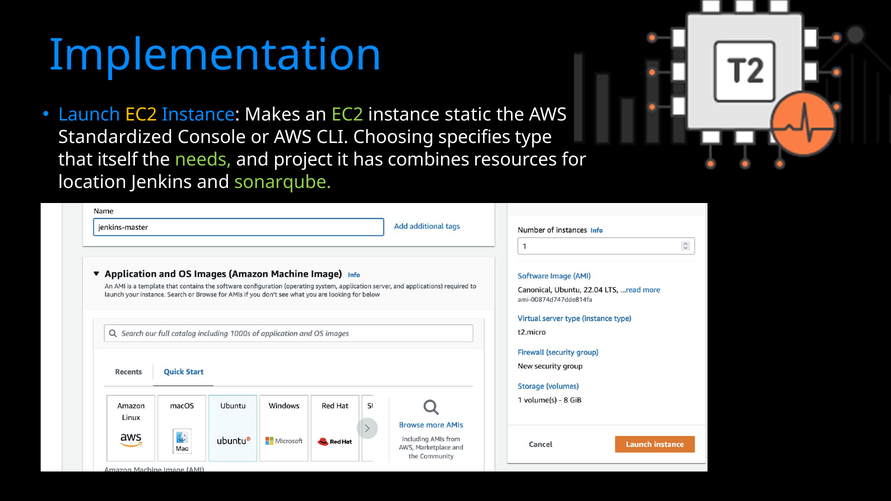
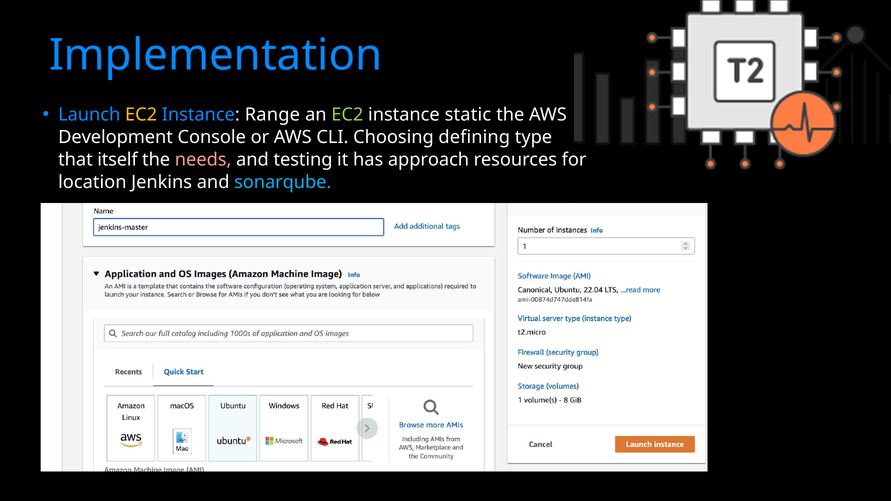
Makes: Makes -> Range
Standardized: Standardized -> Development
specifies: specifies -> defining
needs colour: light green -> pink
project: project -> testing
combines: combines -> approach
sonarqube colour: light green -> light blue
